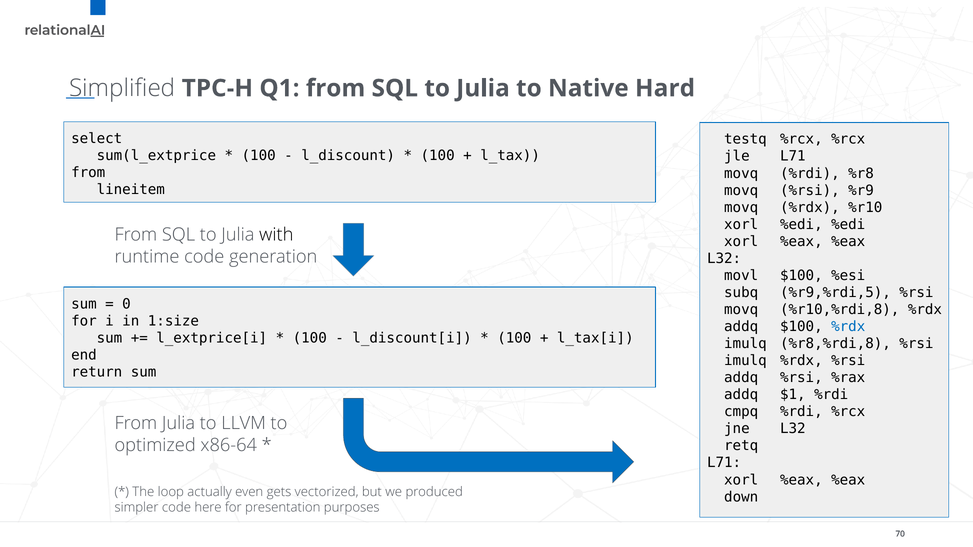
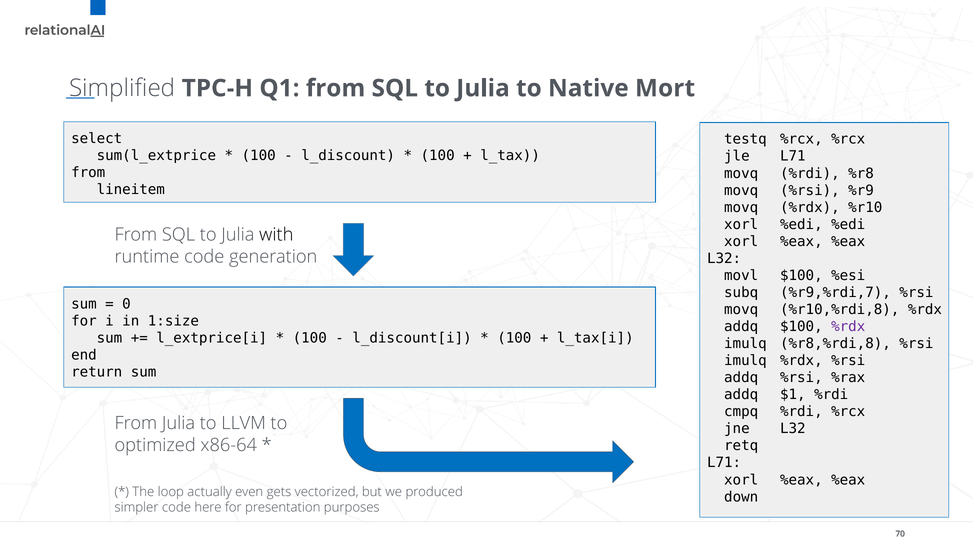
Hard: Hard -> Mort
%r9,%rdi,5: %r9,%rdi,5 -> %r9,%rdi,7
%rdx at (848, 327) colour: blue -> purple
